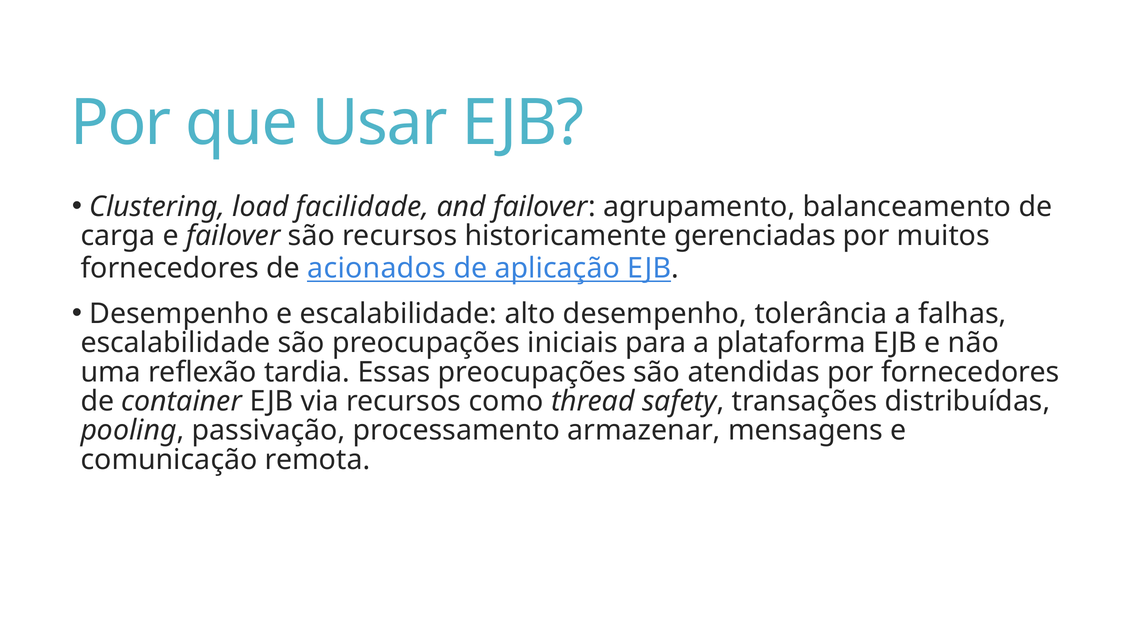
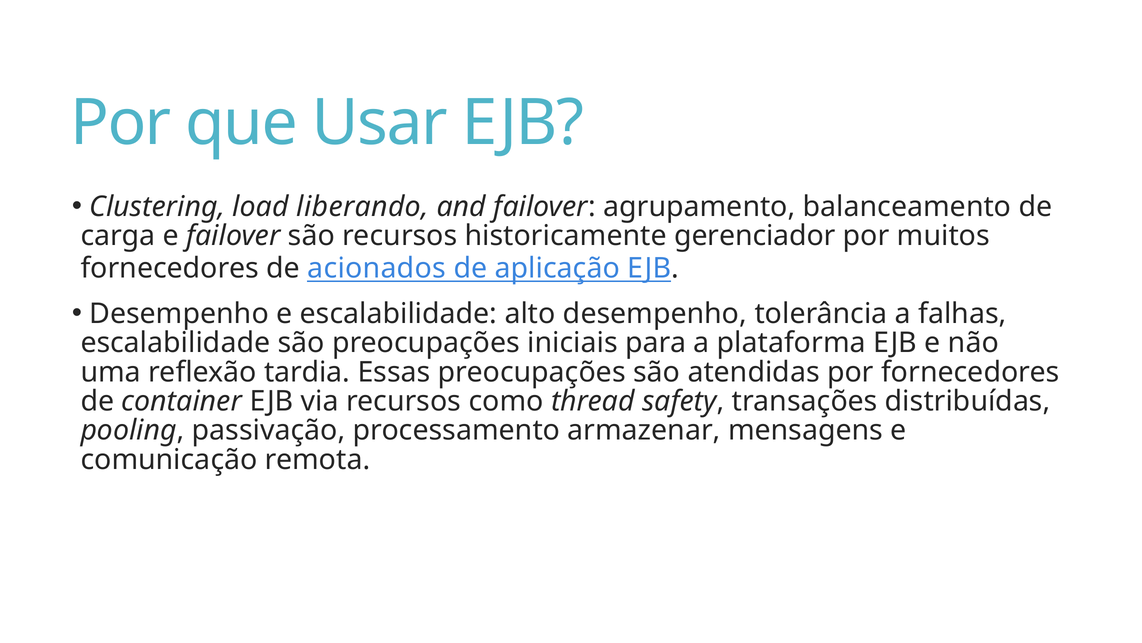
facilidade: facilidade -> liberando
gerenciadas: gerenciadas -> gerenciador
